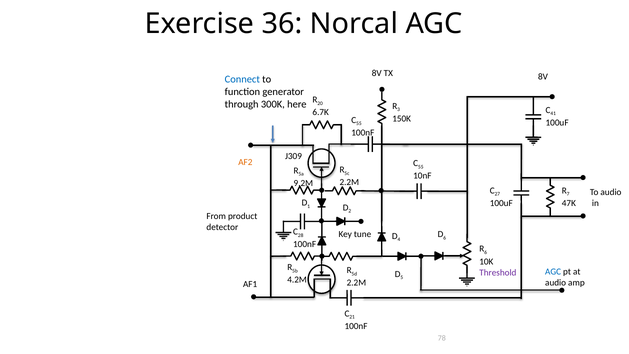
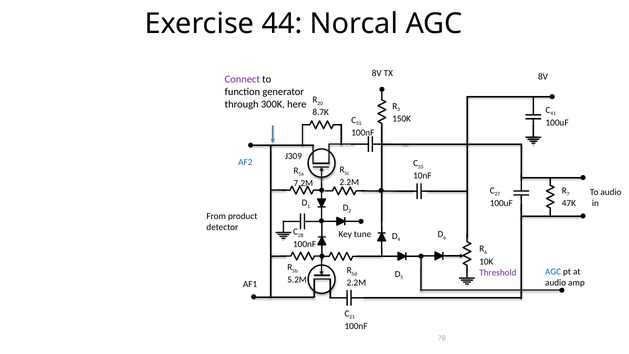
36: 36 -> 44
Connect colour: blue -> purple
6.7K: 6.7K -> 8.7K
AF2 colour: orange -> blue
9.2M: 9.2M -> 7.2M
4.2M: 4.2M -> 5.2M
